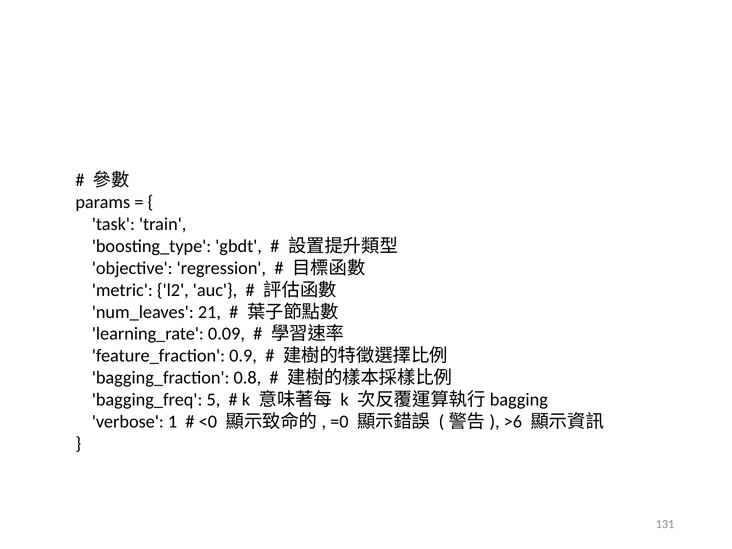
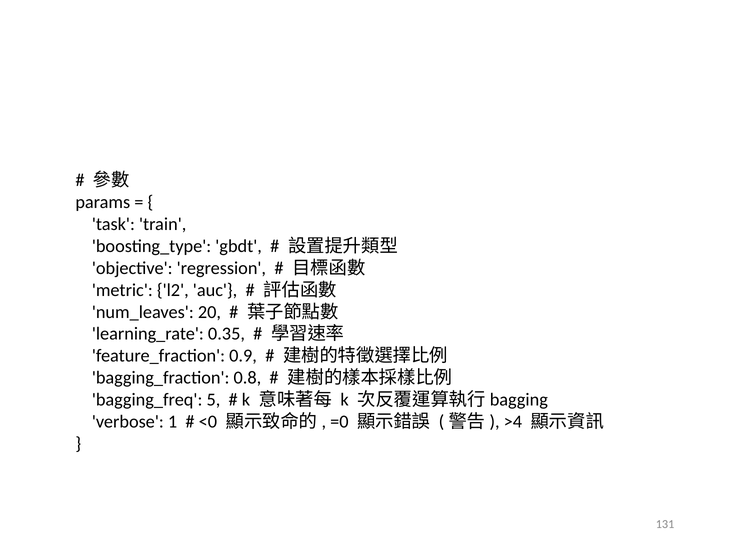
21: 21 -> 20
0.09: 0.09 -> 0.35
>6: >6 -> >4
